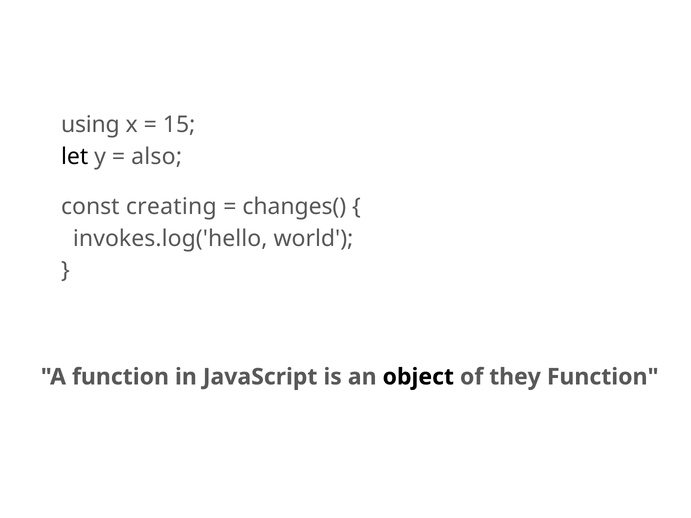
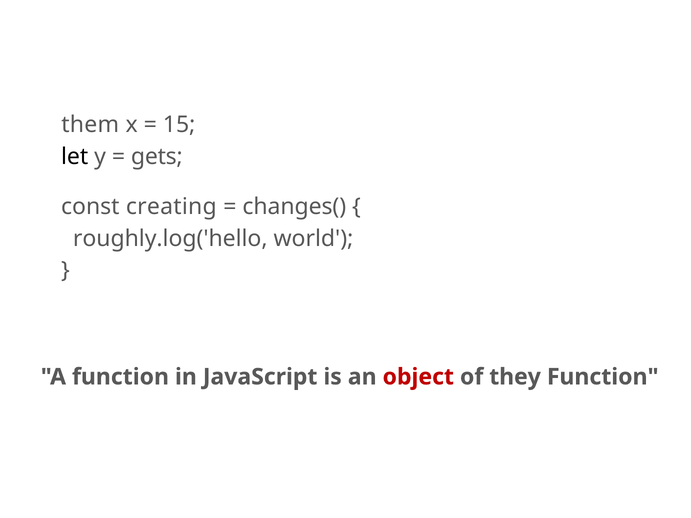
using: using -> them
also: also -> gets
invokes.log('hello: invokes.log('hello -> roughly.log('hello
object colour: black -> red
